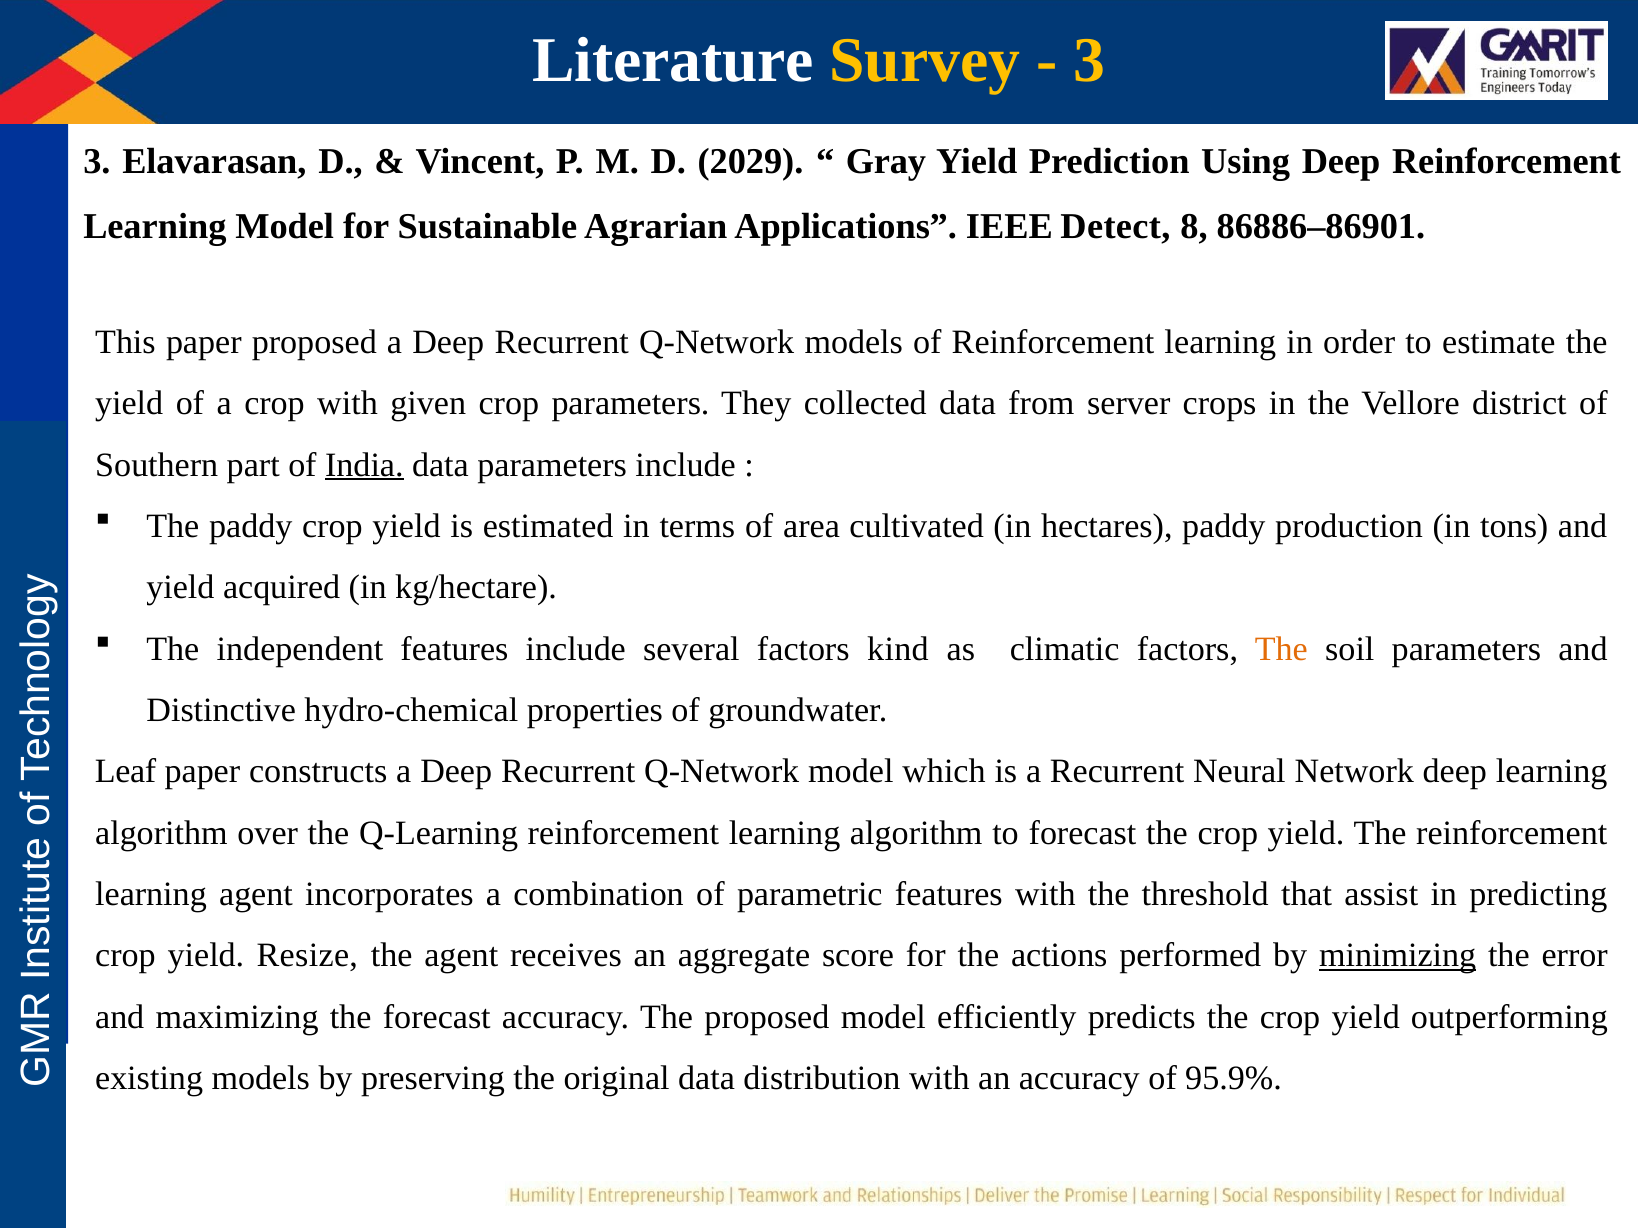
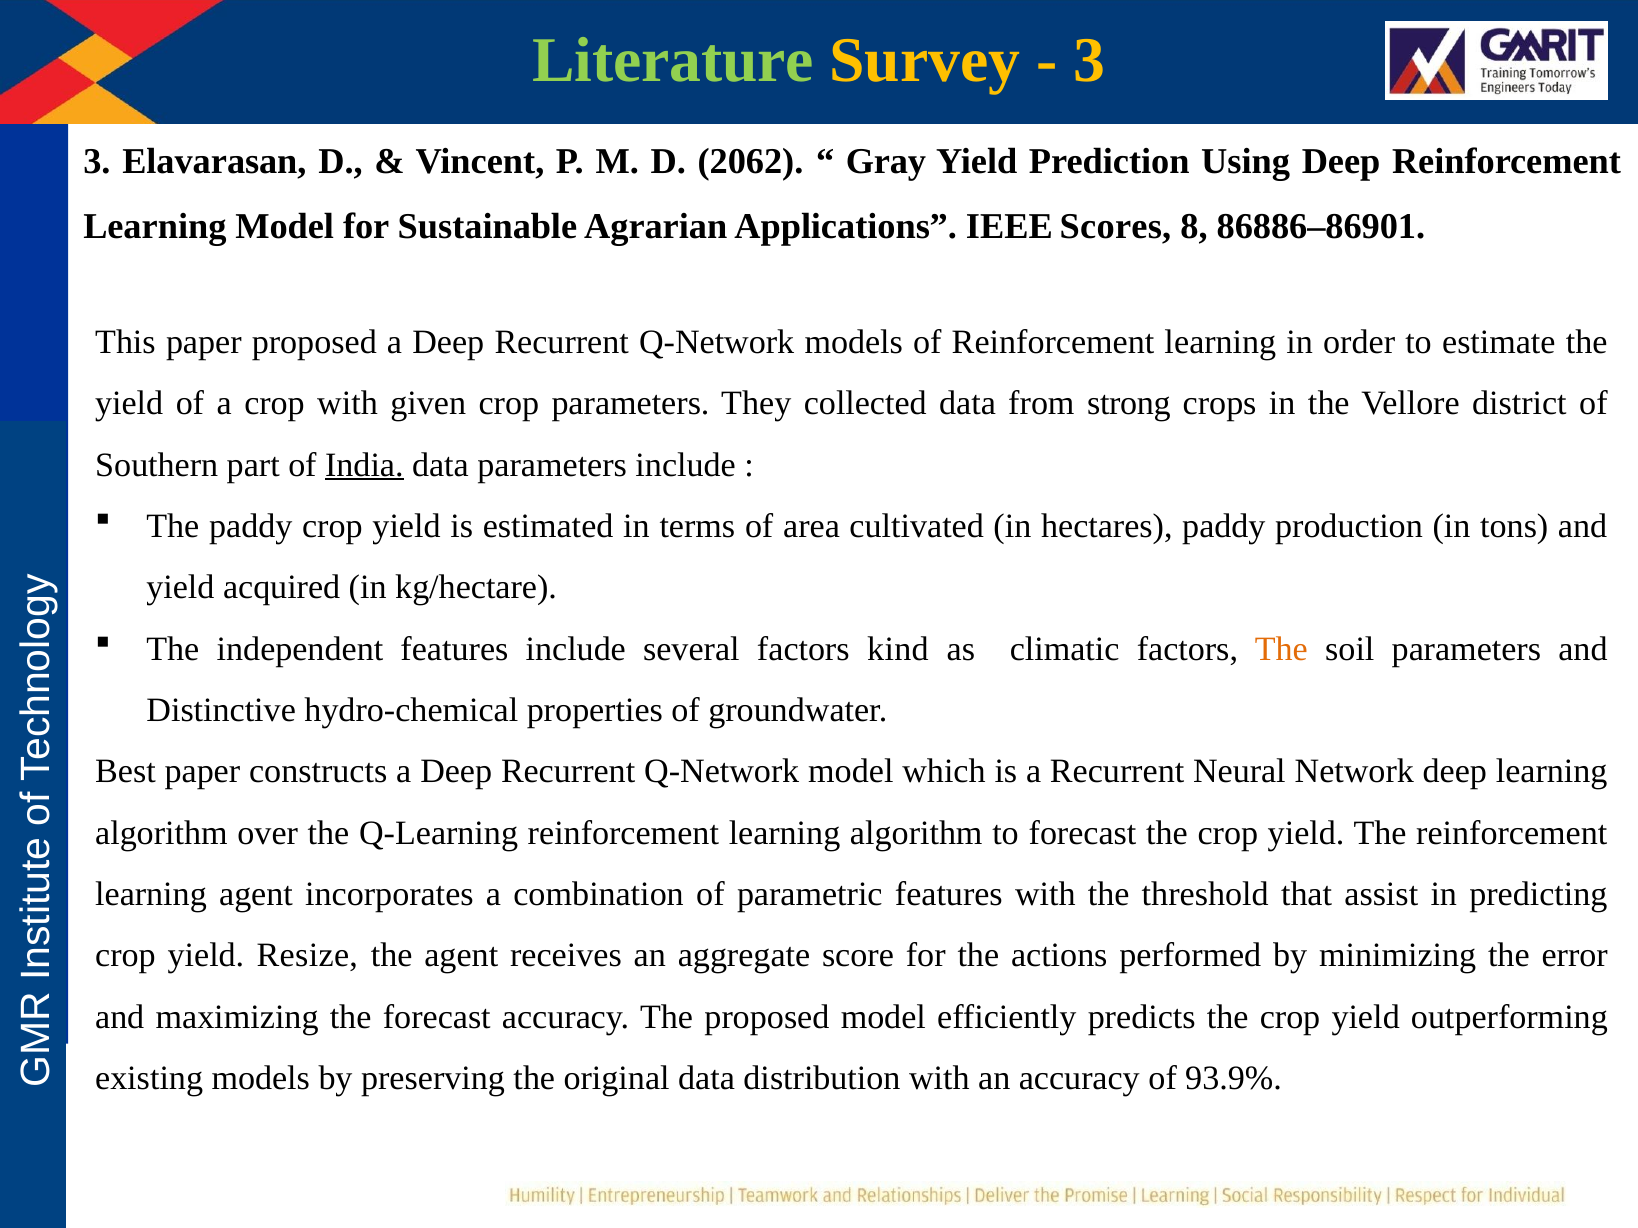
Literature colour: white -> light green
2029: 2029 -> 2062
Detect: Detect -> Scores
server: server -> strong
Leaf: Leaf -> Best
minimizing underline: present -> none
95.9%: 95.9% -> 93.9%
